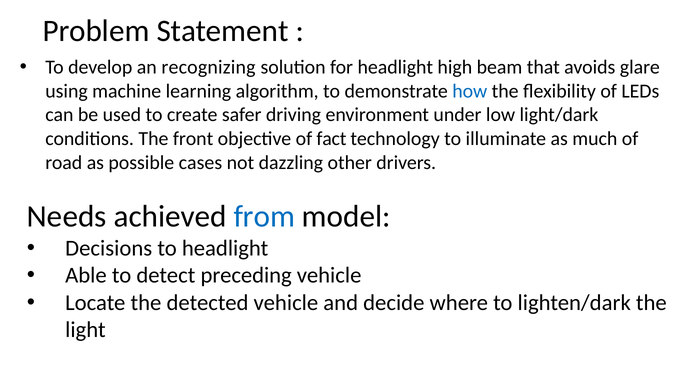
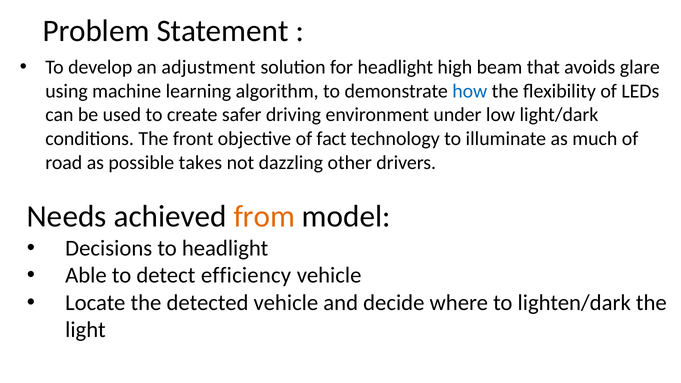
recognizing: recognizing -> adjustment
cases: cases -> takes
from colour: blue -> orange
preceding: preceding -> efficiency
